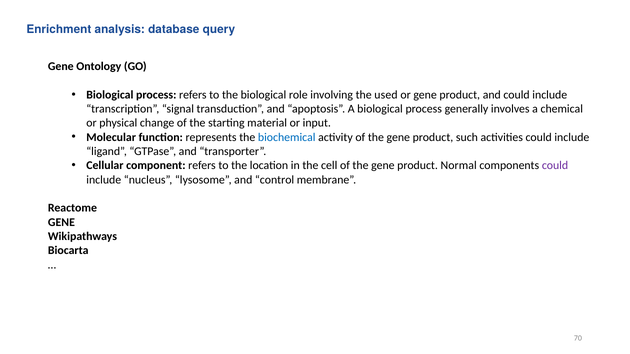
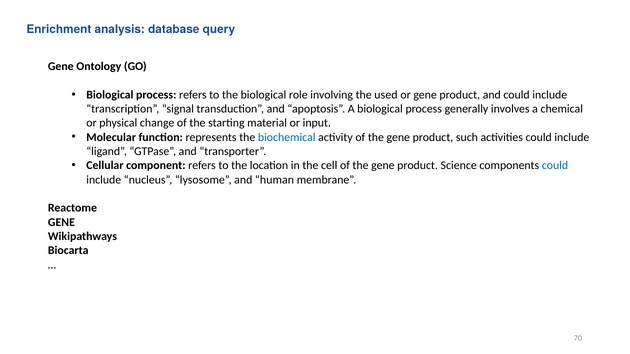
Normal: Normal -> Science
could at (555, 166) colour: purple -> blue
control: control -> human
